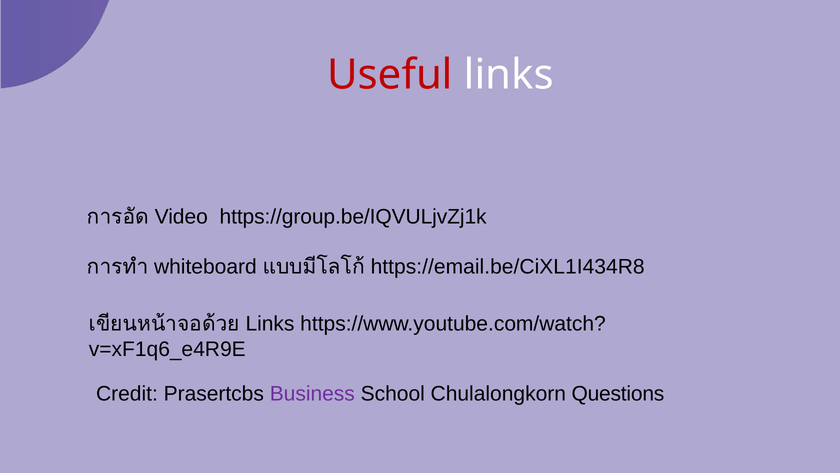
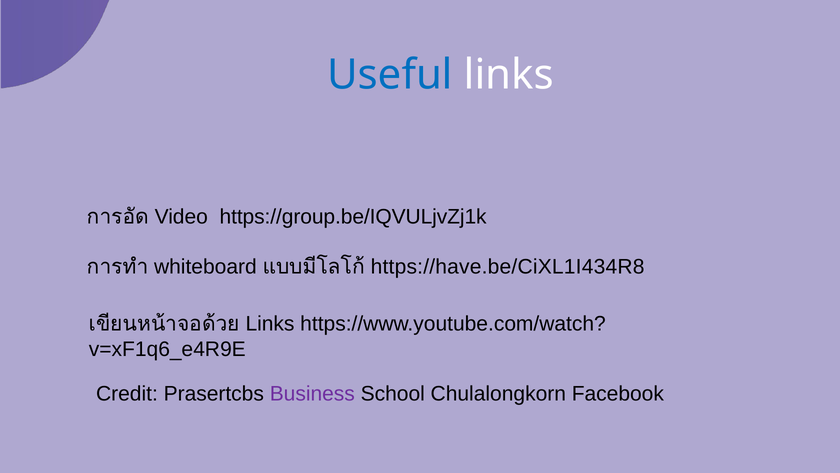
Useful colour: red -> blue
https://email.be/CiXL1I434R8: https://email.be/CiXL1I434R8 -> https://have.be/CiXL1I434R8
Questions: Questions -> Facebook
